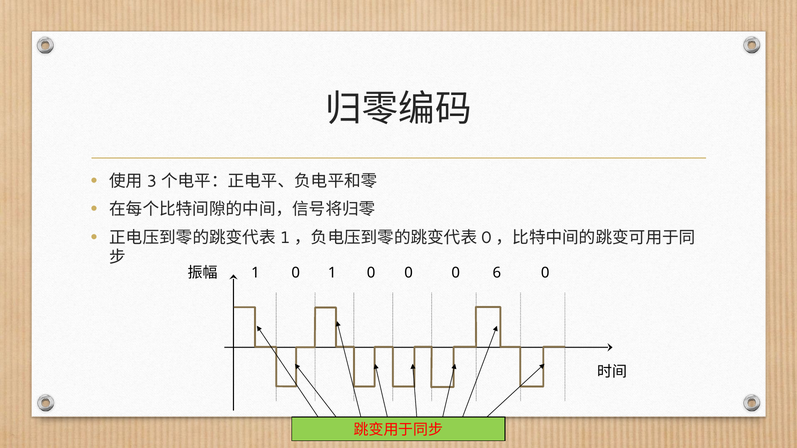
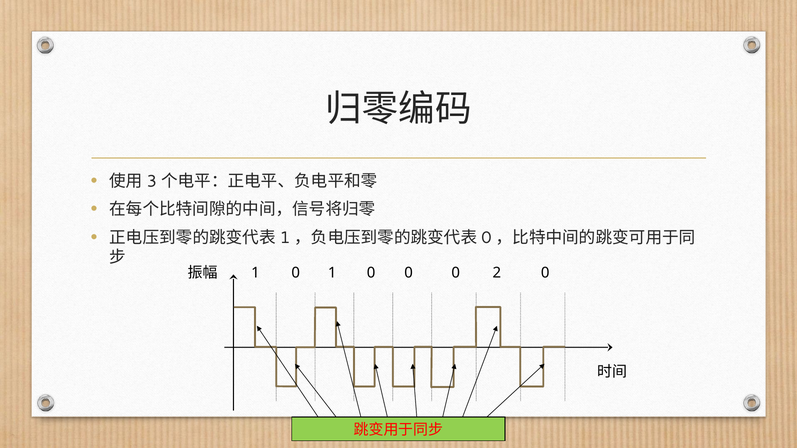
6: 6 -> 2
